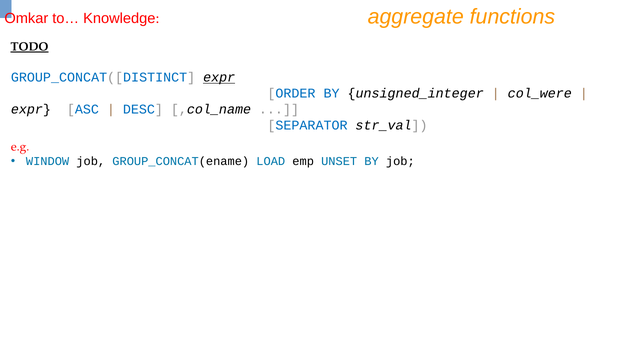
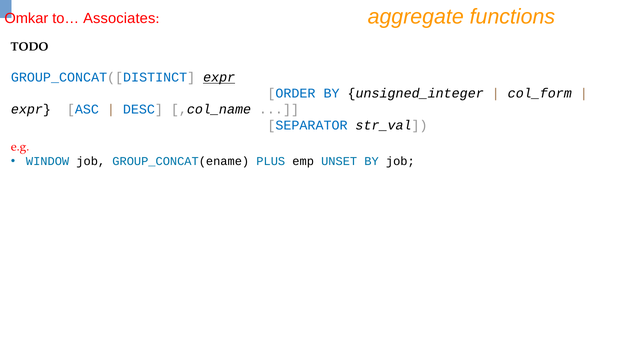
Knowledge: Knowledge -> Associates
TODO underline: present -> none
col_were: col_were -> col_form
LOAD: LOAD -> PLUS
